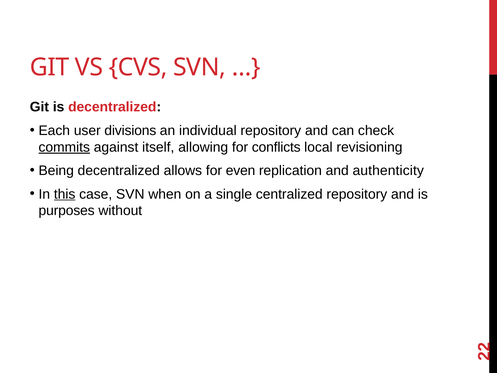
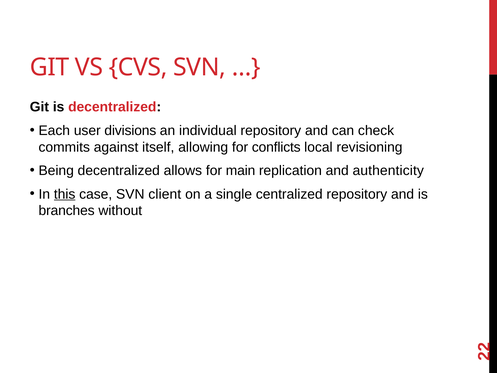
commits underline: present -> none
even: even -> main
when: when -> client
purposes: purposes -> branches
